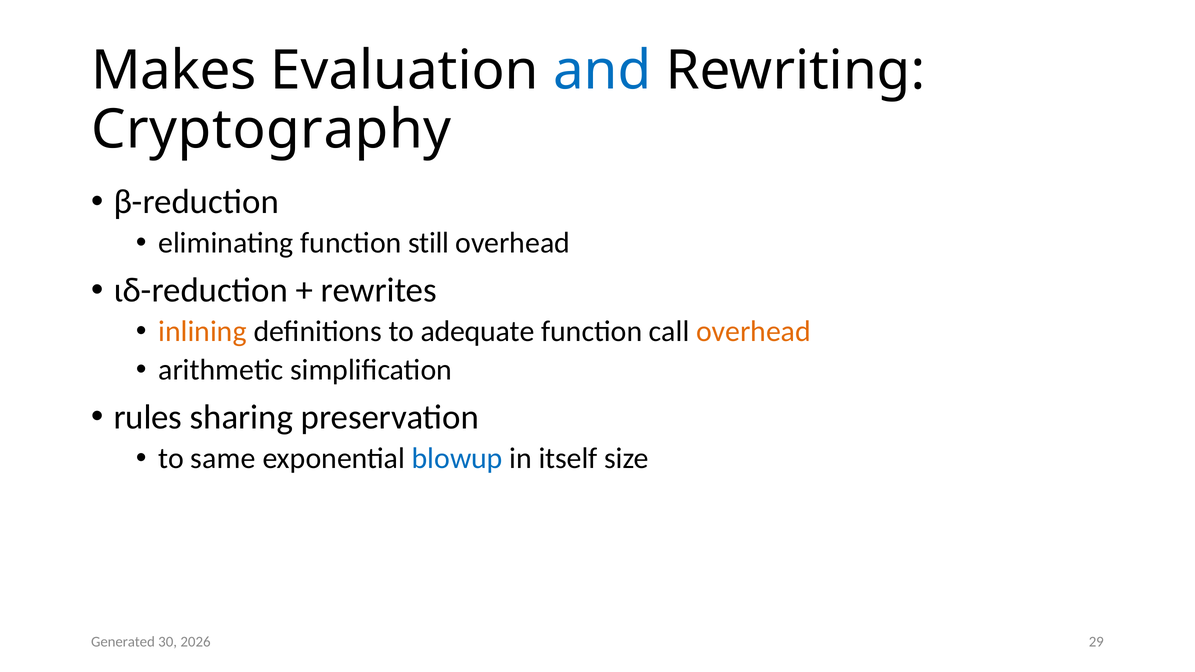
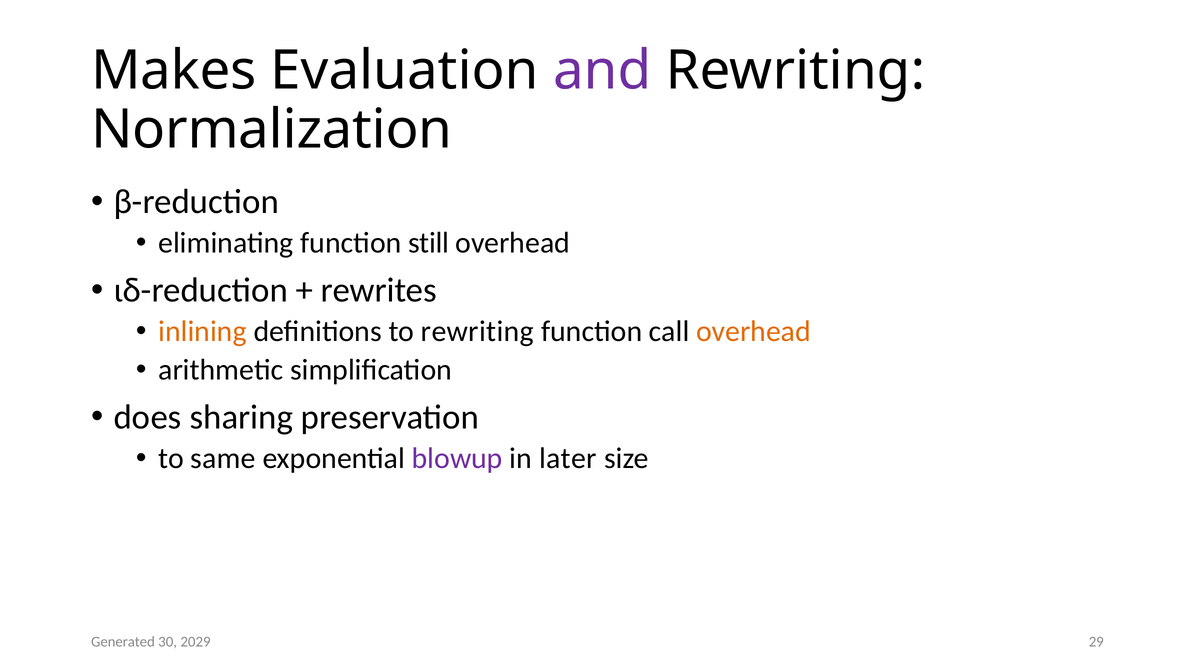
and colour: blue -> purple
Cryptography: Cryptography -> Normalization
to adequate: adequate -> rewriting
rules: rules -> does
blowup colour: blue -> purple
itself: itself -> later
2026: 2026 -> 2029
